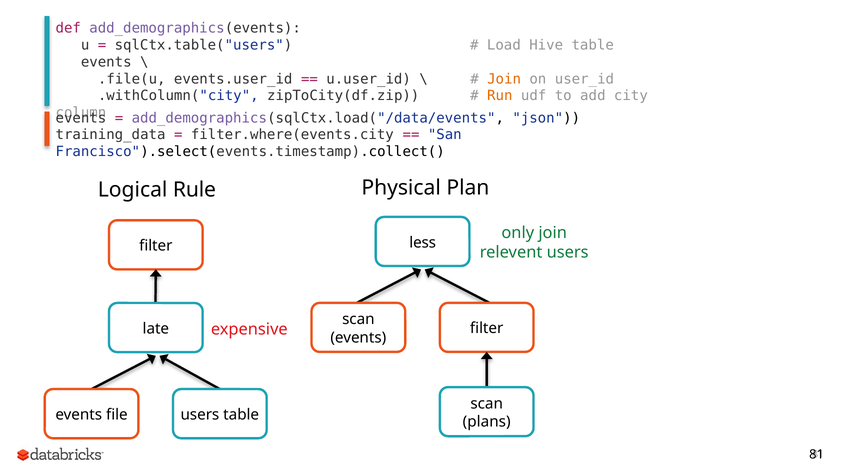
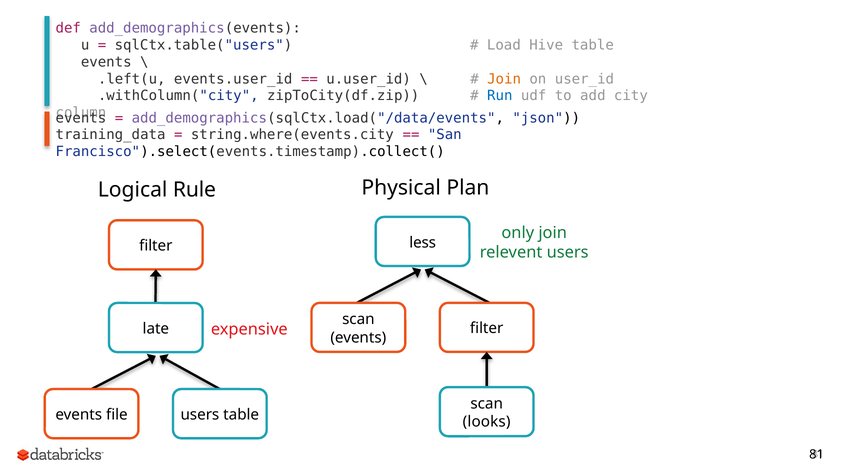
.file(u: .file(u -> .left(u
Run colour: orange -> blue
filter.where(events.city: filter.where(events.city -> string.where(events.city
plans: plans -> looks
